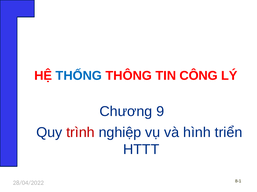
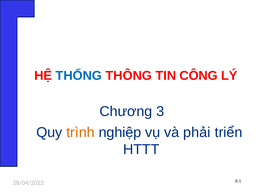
9: 9 -> 3
trình colour: red -> orange
hình: hình -> phải
